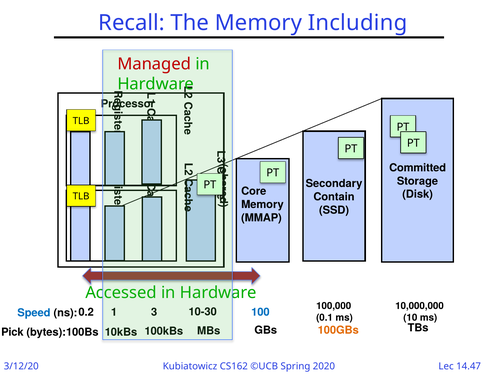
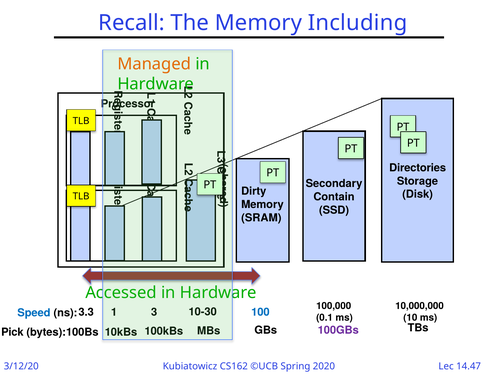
Managed colour: red -> orange
Committed: Committed -> Directories
Core: Core -> Dirty
MMAP: MMAP -> SRAM
0.2: 0.2 -> 3.3
100GBs colour: orange -> purple
